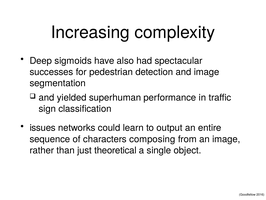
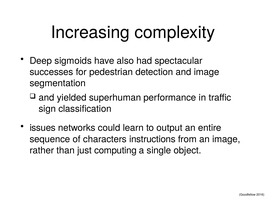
composing: composing -> instructions
theoretical: theoretical -> computing
